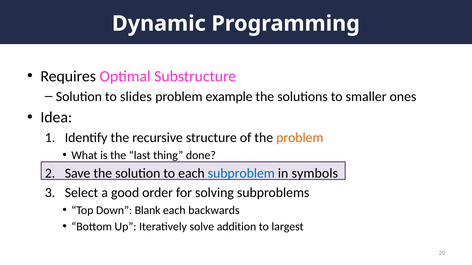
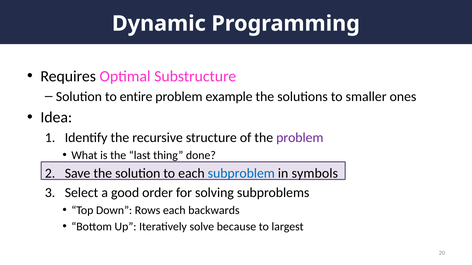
slides: slides -> entire
problem at (300, 138) colour: orange -> purple
Blank: Blank -> Rows
addition: addition -> because
